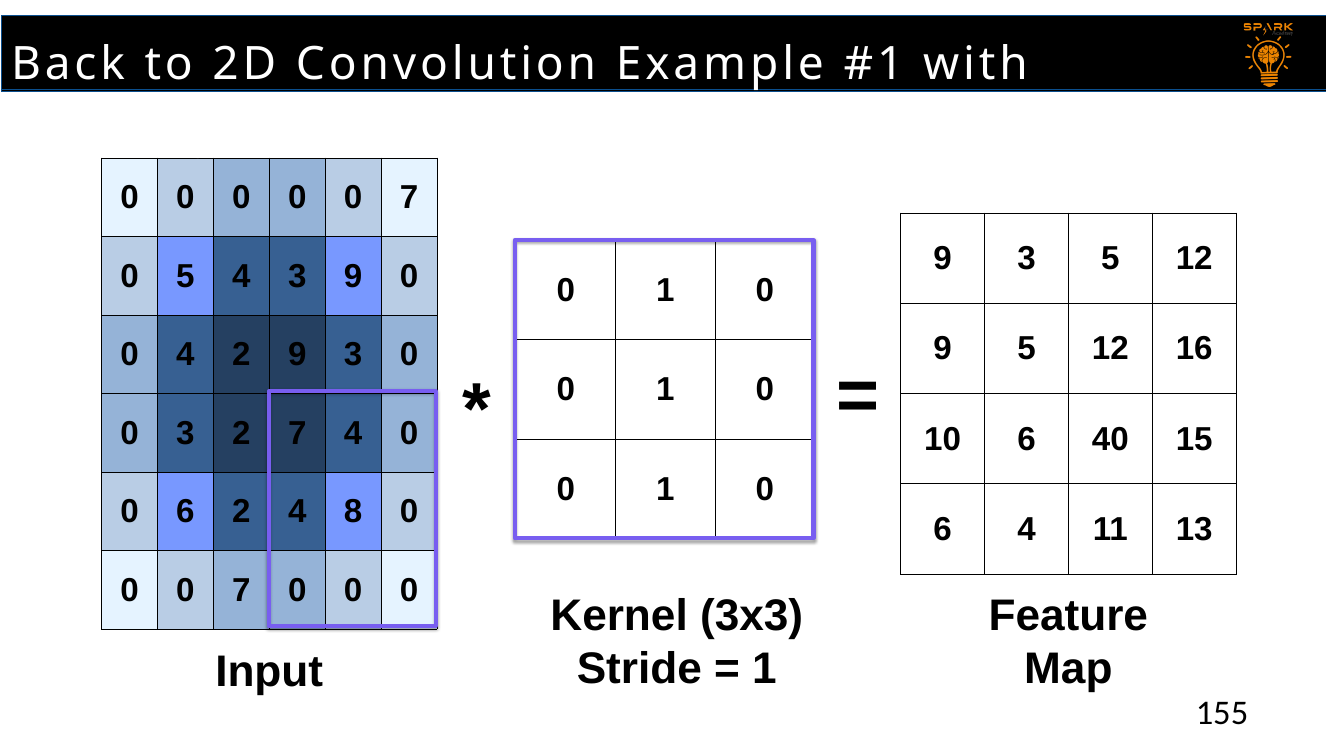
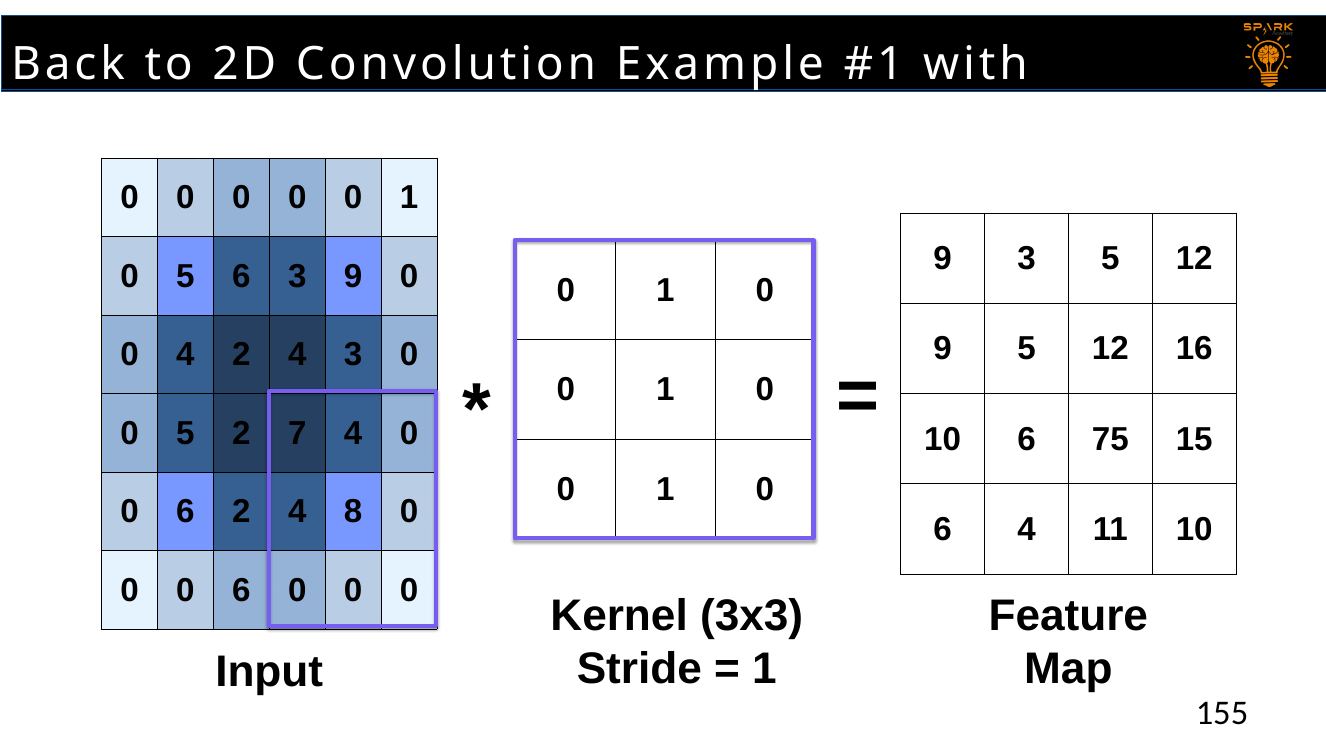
7 at (409, 198): 7 -> 1
5 4: 4 -> 6
4 2 9: 9 -> 4
3 at (185, 433): 3 -> 5
40: 40 -> 75
11 13: 13 -> 10
7 at (241, 590): 7 -> 6
